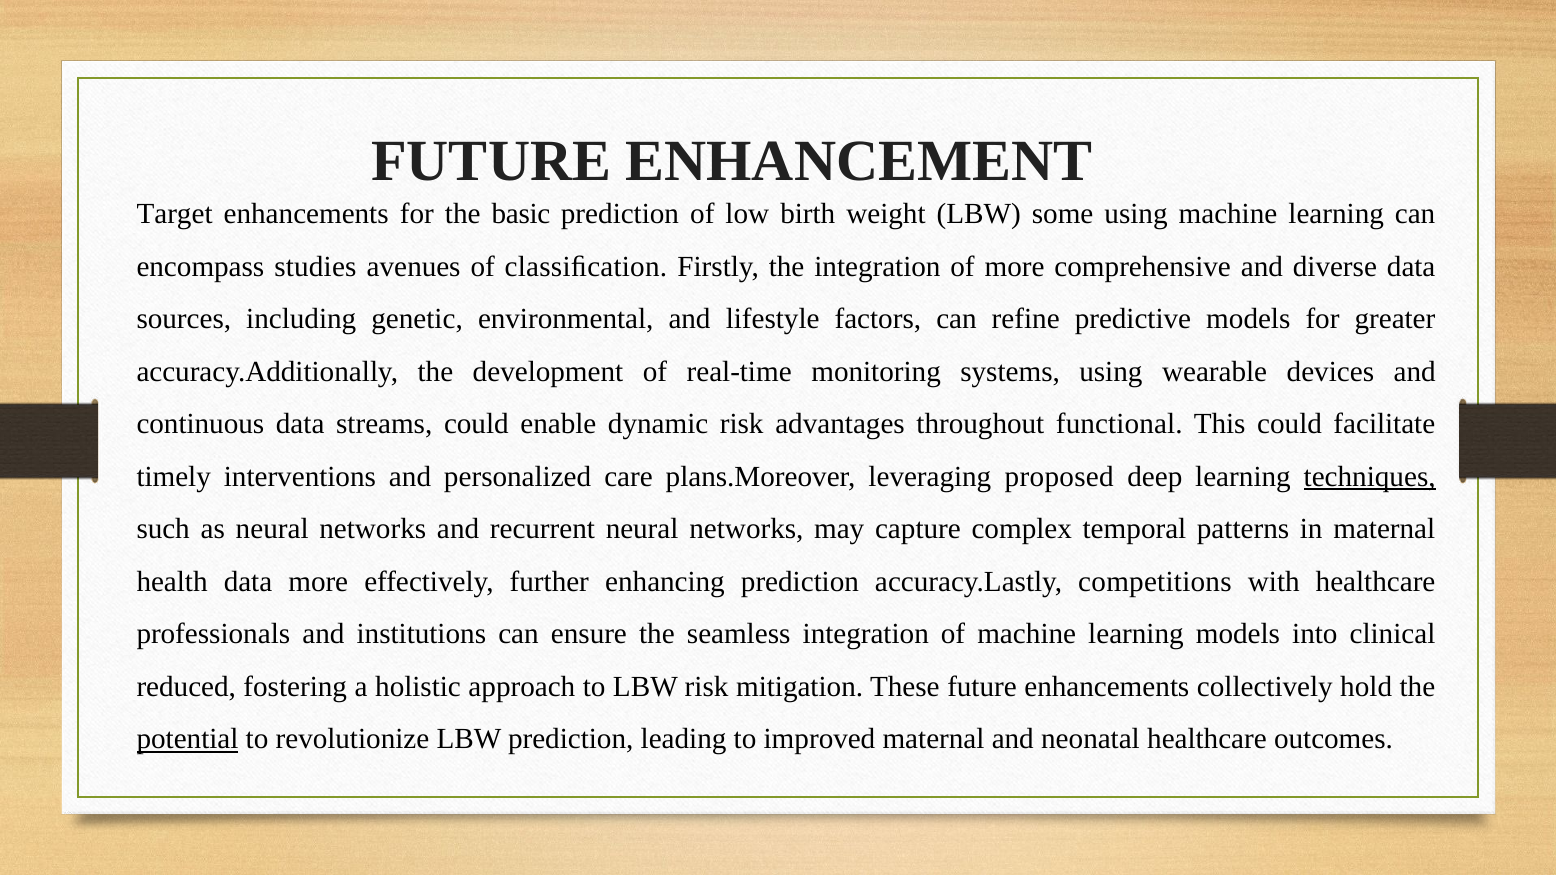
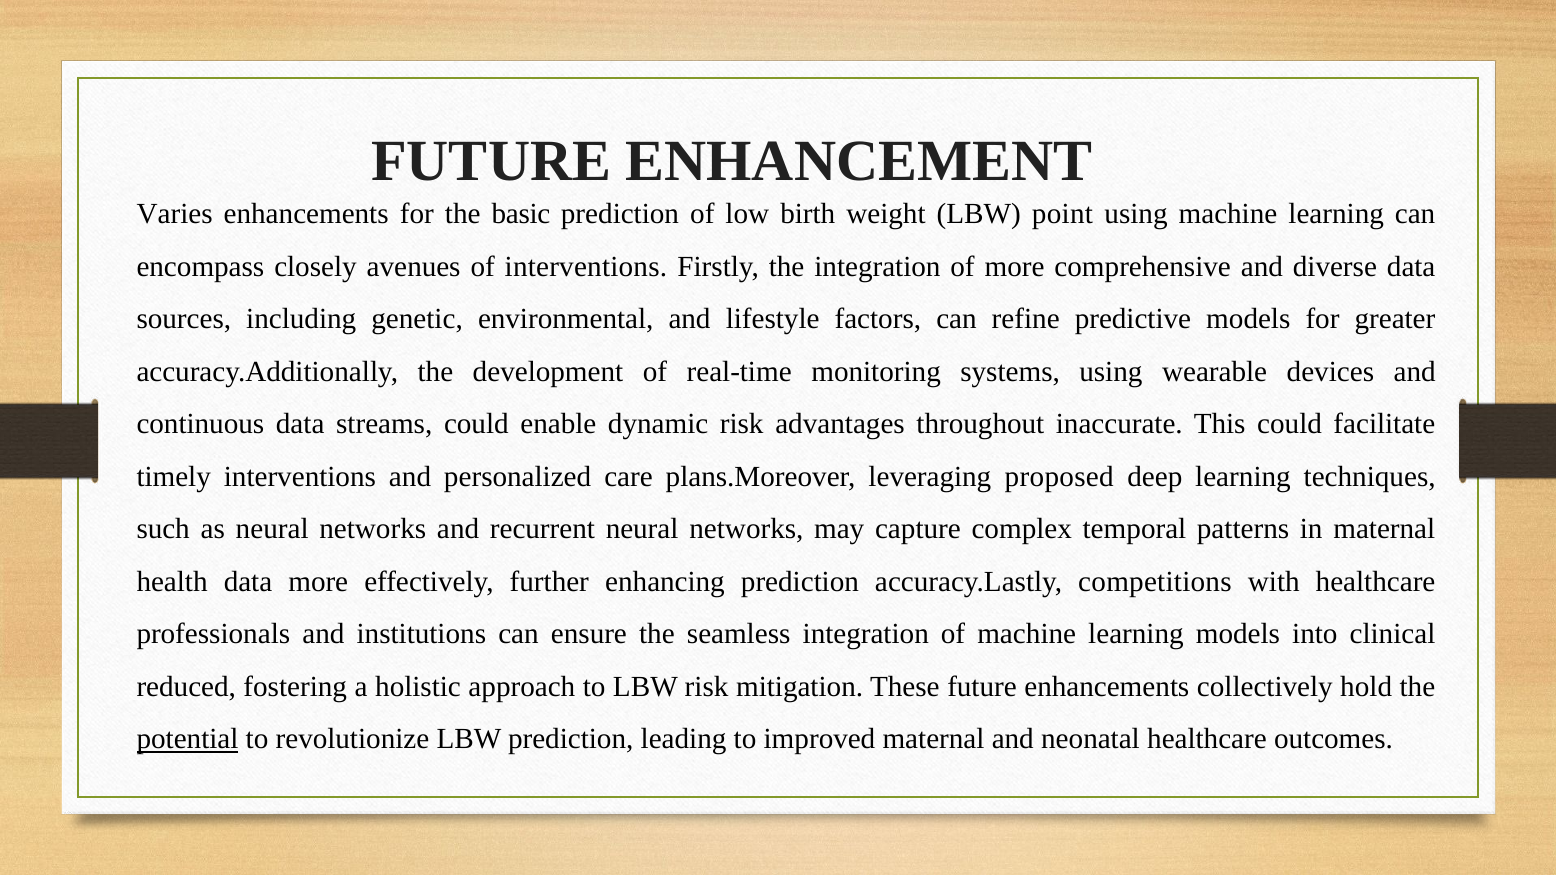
Target: Target -> Varies
some: some -> point
studies: studies -> closely
of classiﬁcation: classiﬁcation -> interventions
functional: functional -> inaccurate
techniques underline: present -> none
